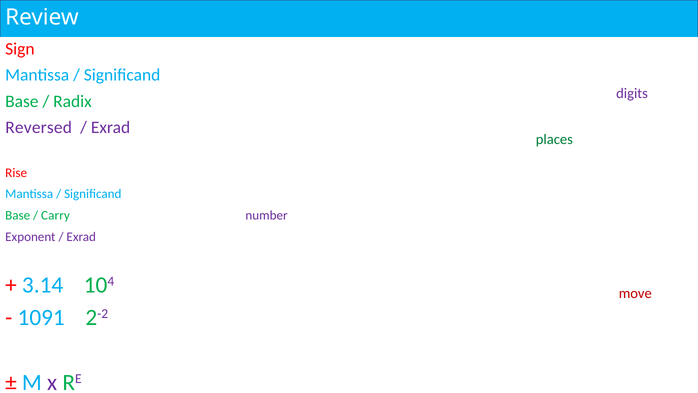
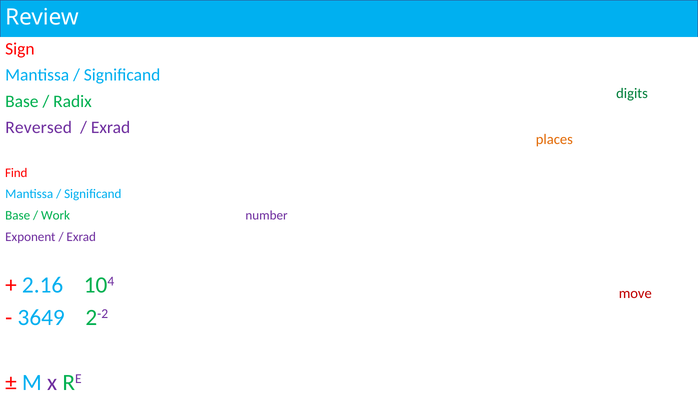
digits colour: purple -> green
places colour: green -> orange
Rise: Rise -> Find
Carry at (56, 215): Carry -> Work
3.14: 3.14 -> 2.16
1091: 1091 -> 3649
